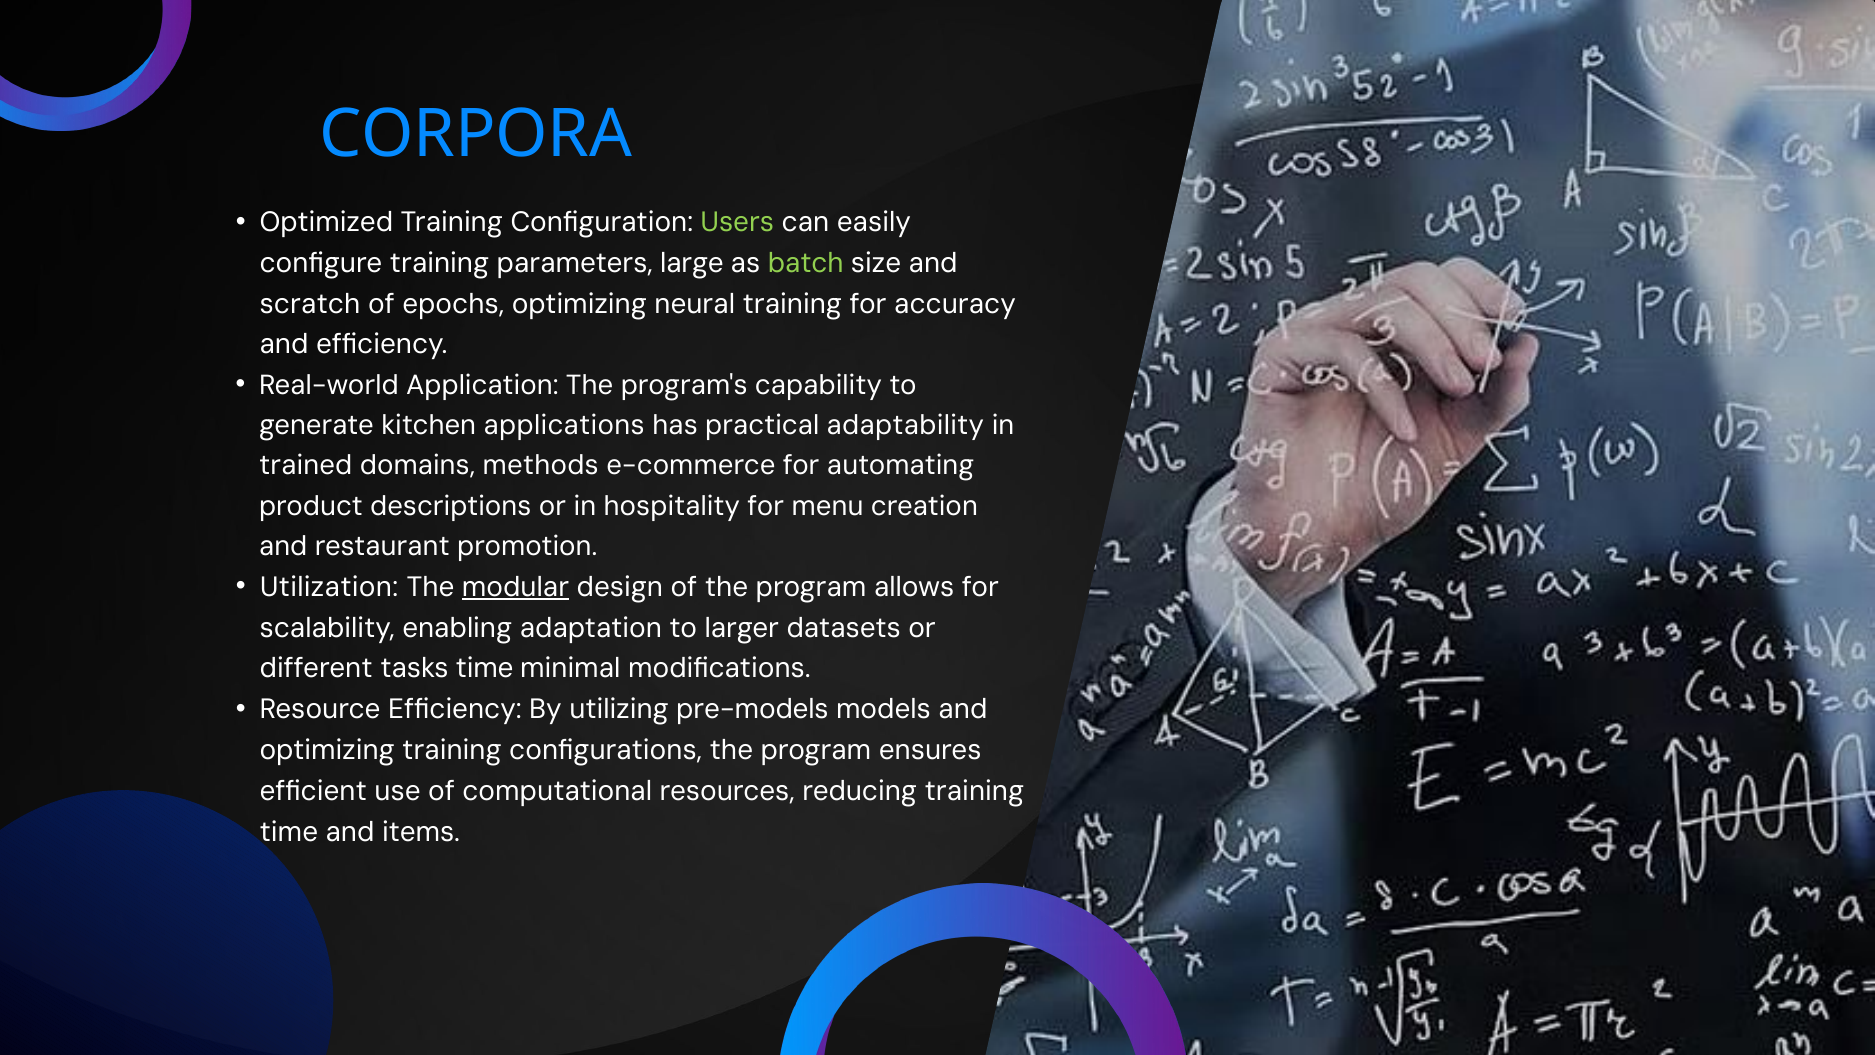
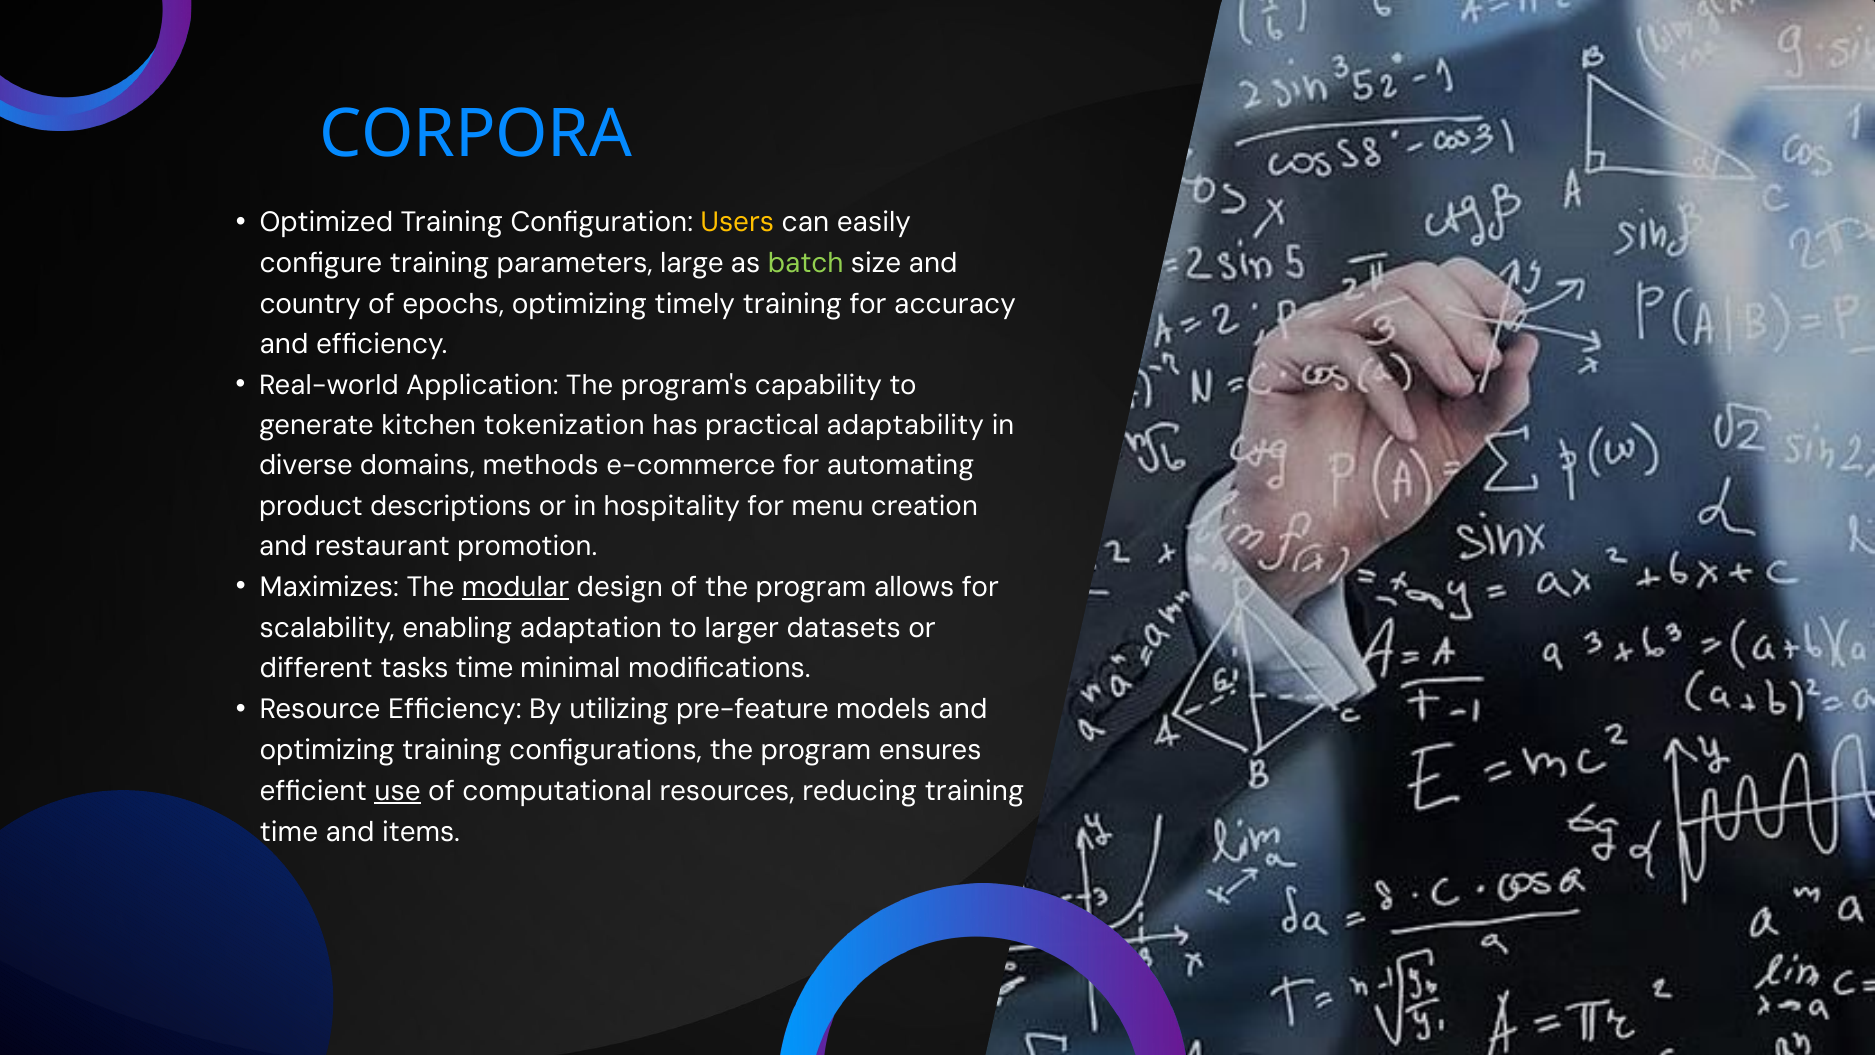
Users colour: light green -> yellow
scratch: scratch -> country
neural: neural -> timely
applications: applications -> tokenization
trained: trained -> diverse
Utilization: Utilization -> Maximizes
pre-models: pre-models -> pre-feature
use underline: none -> present
